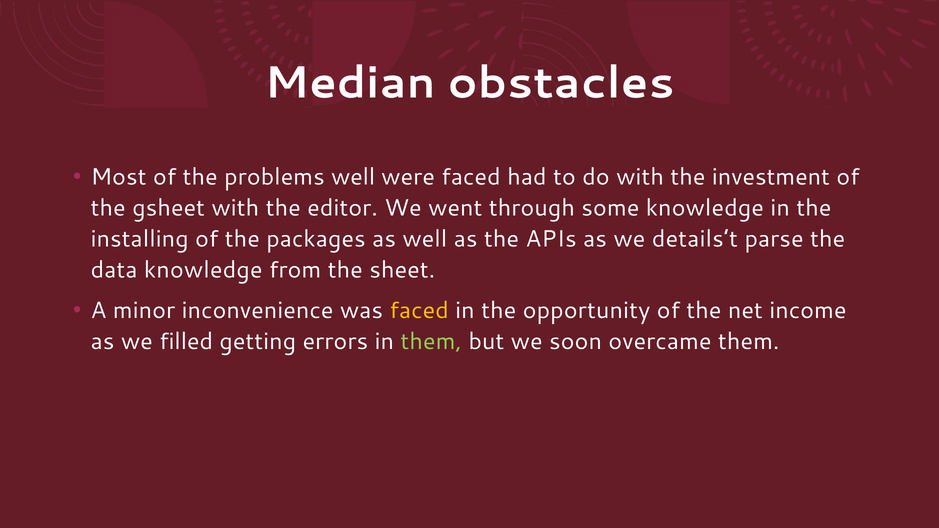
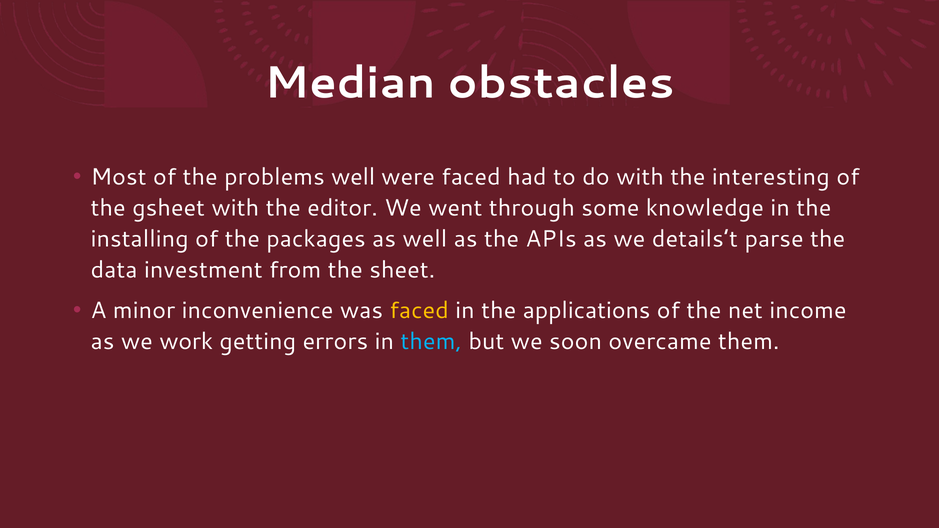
investment: investment -> interesting
data knowledge: knowledge -> investment
opportunity: opportunity -> applications
filled: filled -> work
them at (431, 342) colour: light green -> light blue
